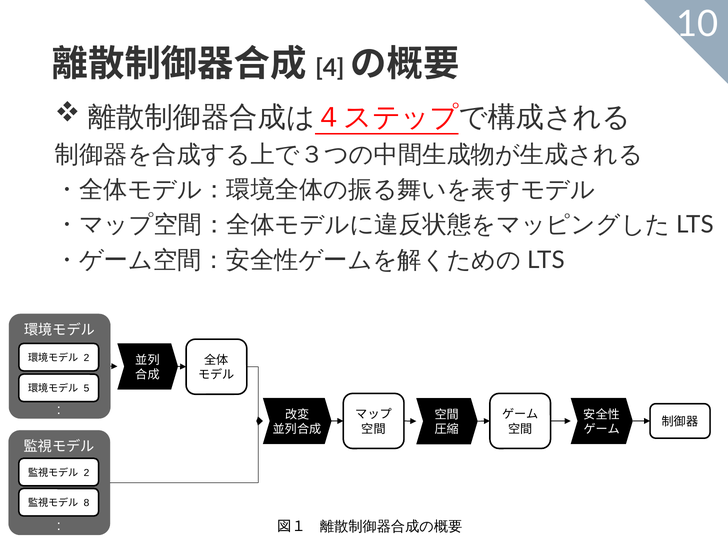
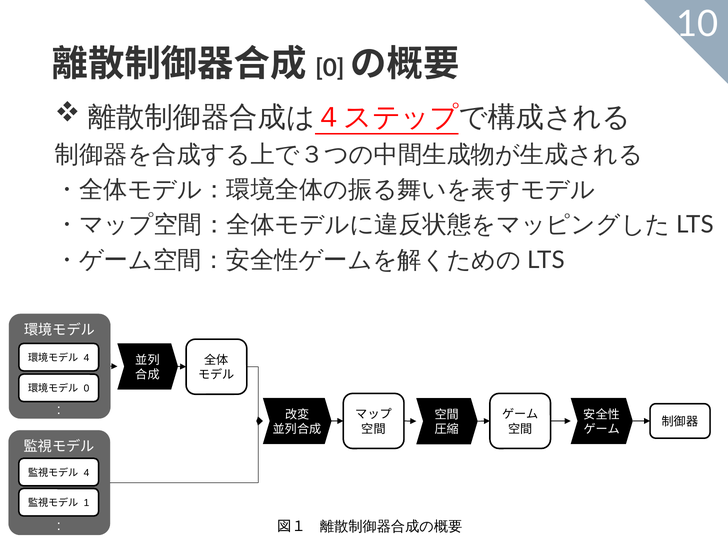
4 at (330, 68): 4 -> 0
2 at (87, 358): 2 -> 4
5 at (86, 389): 5 -> 0
2 at (86, 473): 2 -> 4
8 at (86, 503): 8 -> 1
